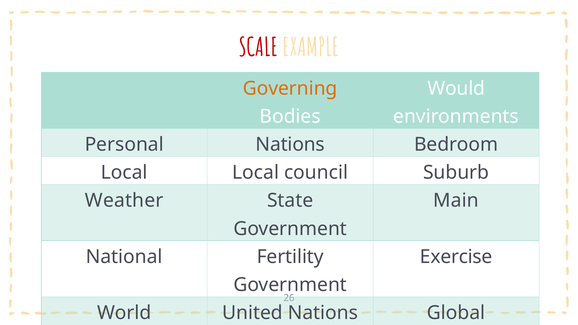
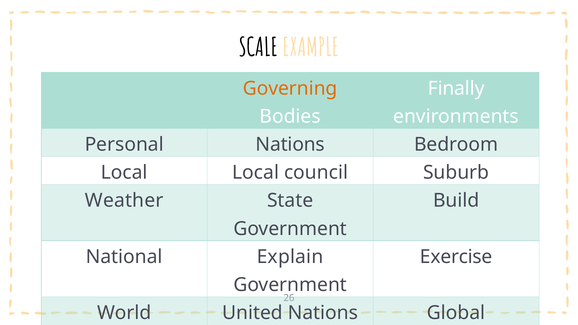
SCALE colour: red -> black
Would: Would -> Finally
Main: Main -> Build
Fertility: Fertility -> Explain
